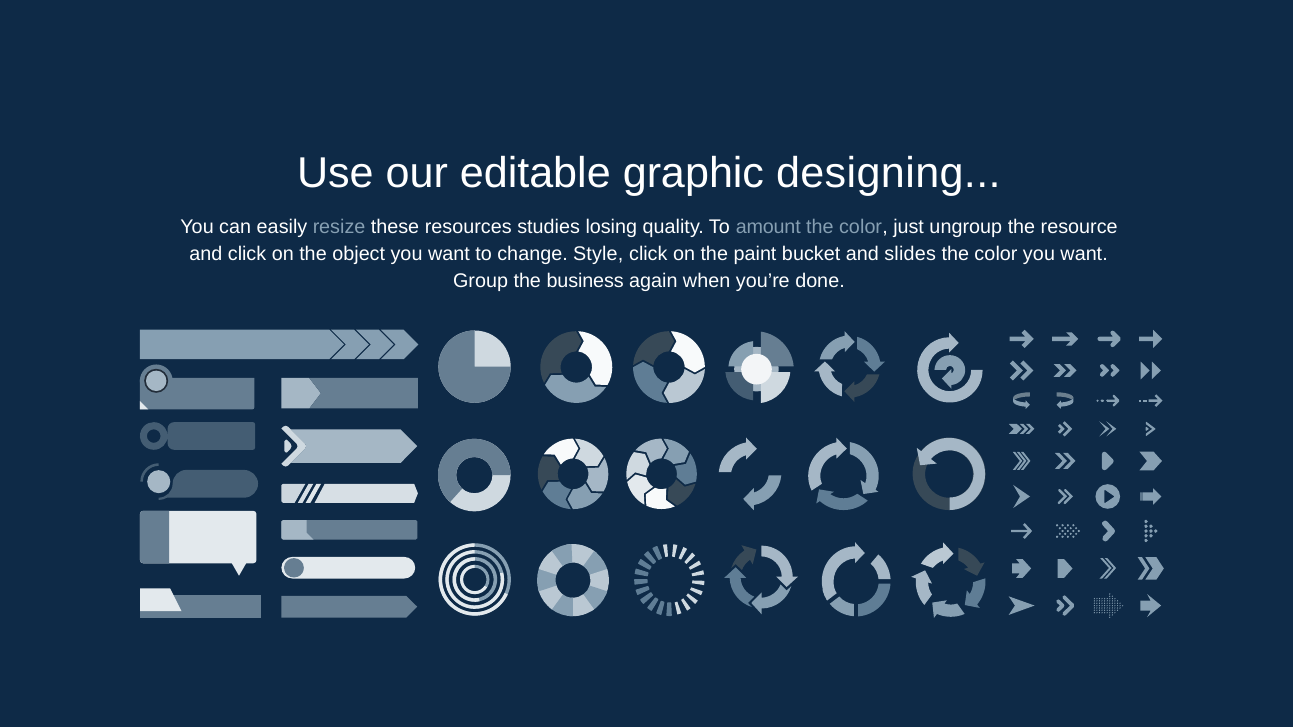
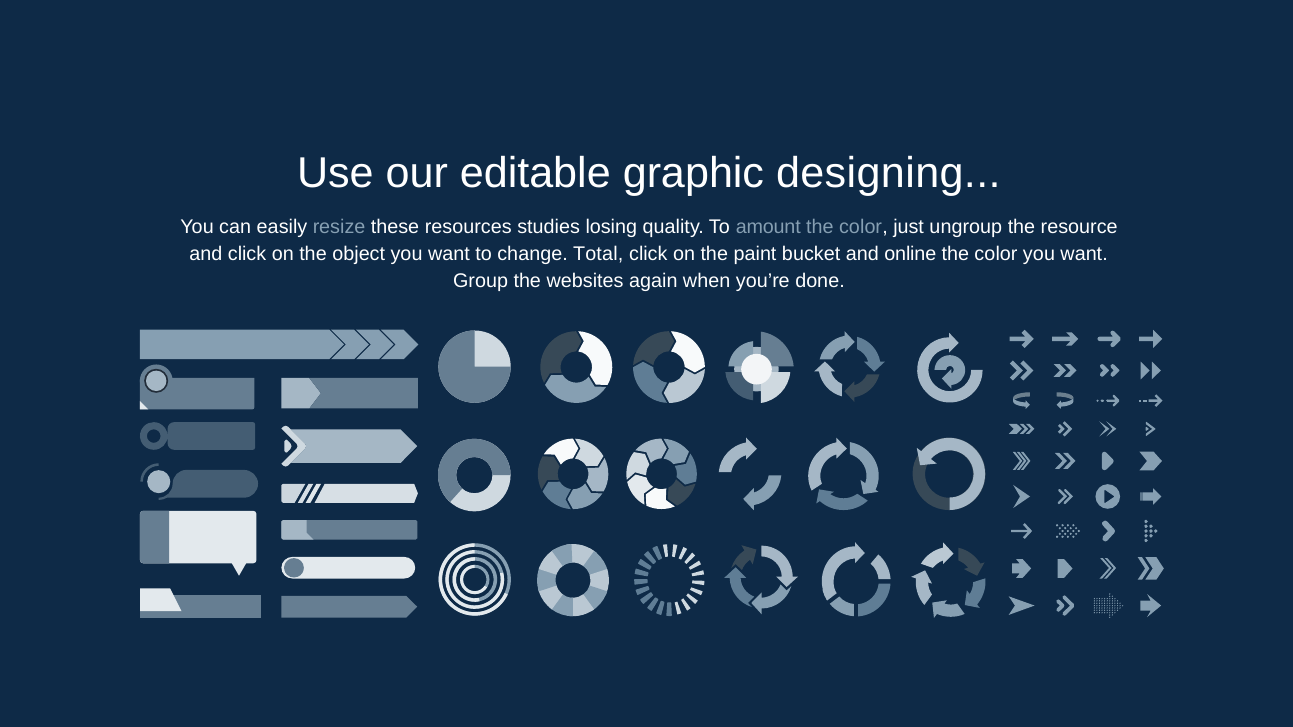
Style: Style -> Total
slides: slides -> online
business: business -> websites
